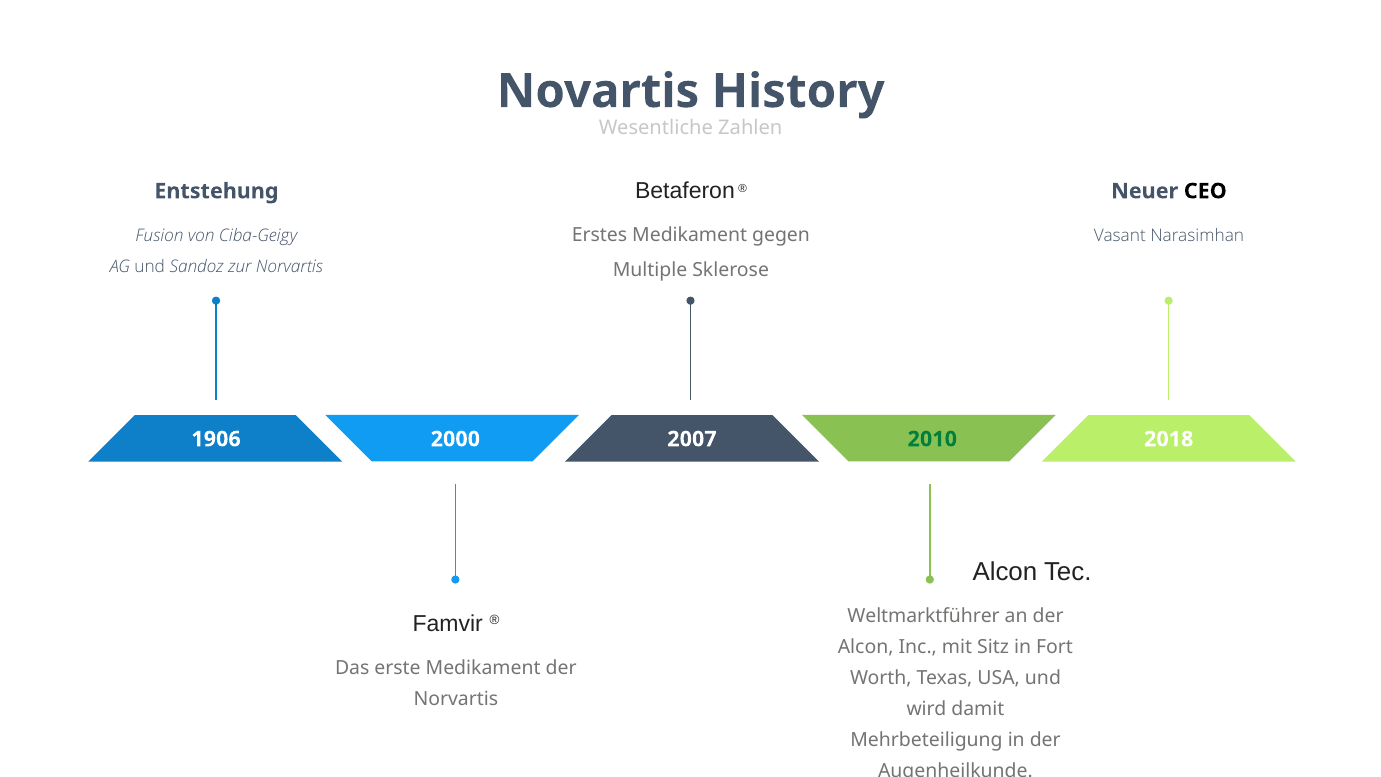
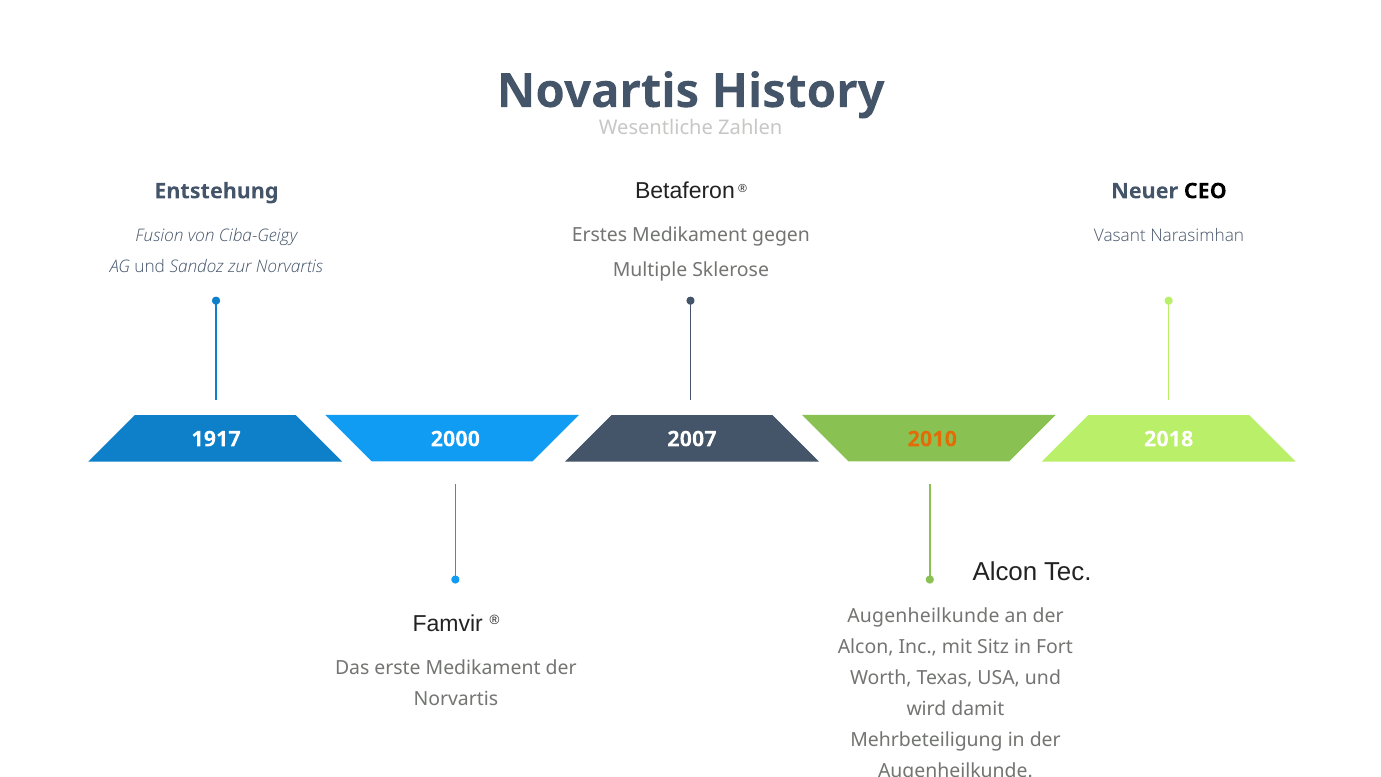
1906: 1906 -> 1917
2010 colour: green -> orange
Weltmarktführer at (924, 616): Weltmarktführer -> Augenheilkunde
